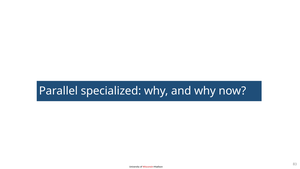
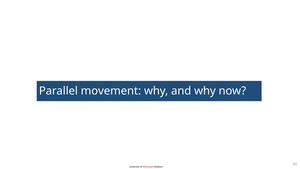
specialized: specialized -> movement
